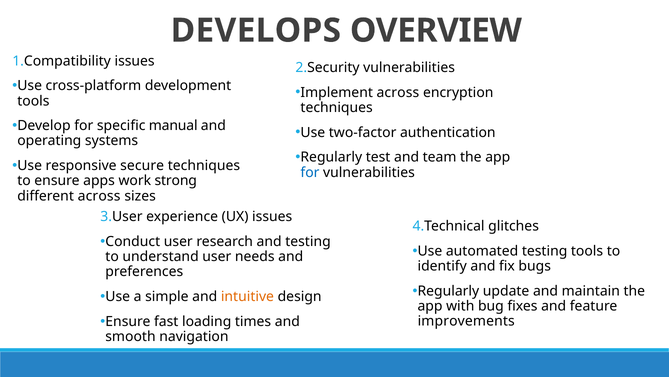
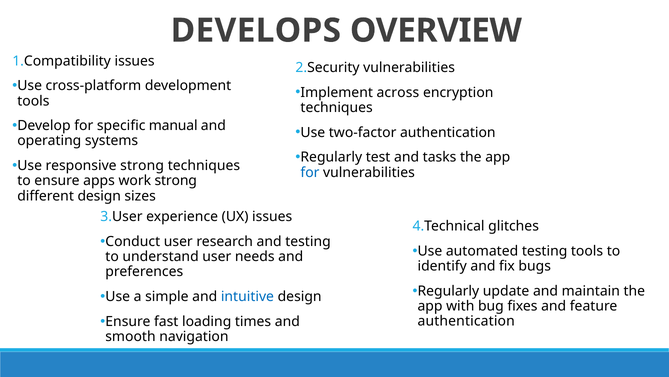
team: team -> tasks
responsive secure: secure -> strong
different across: across -> design
intuitive colour: orange -> blue
improvements at (466, 321): improvements -> authentication
